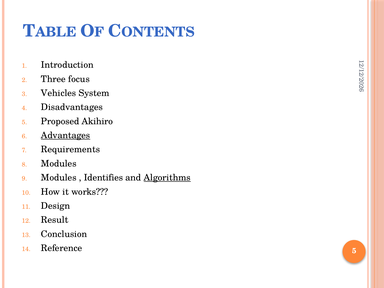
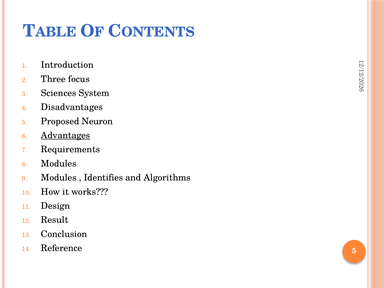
Vehicles: Vehicles -> Sciences
Akihiro: Akihiro -> Neuron
Algorithms underline: present -> none
